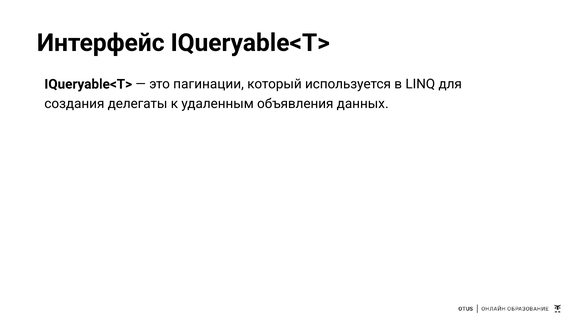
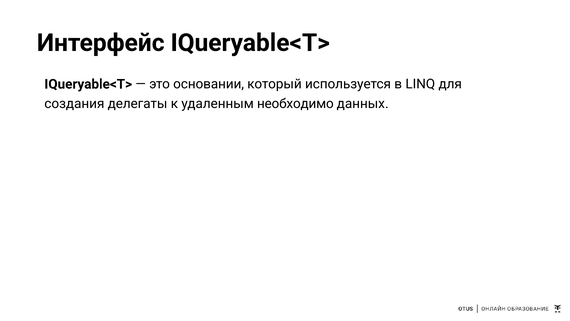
пагинации: пагинации -> основании
объявления: объявления -> необходимо
